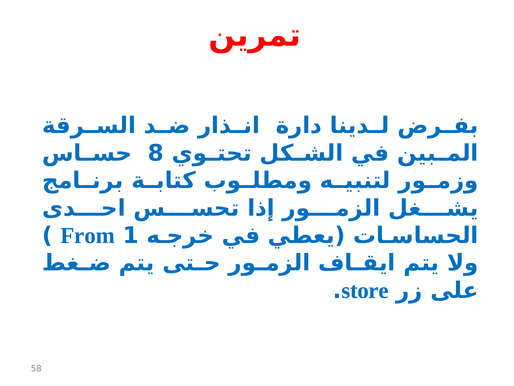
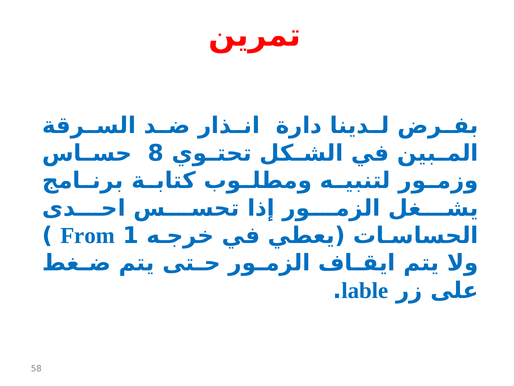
store: store -> lable
